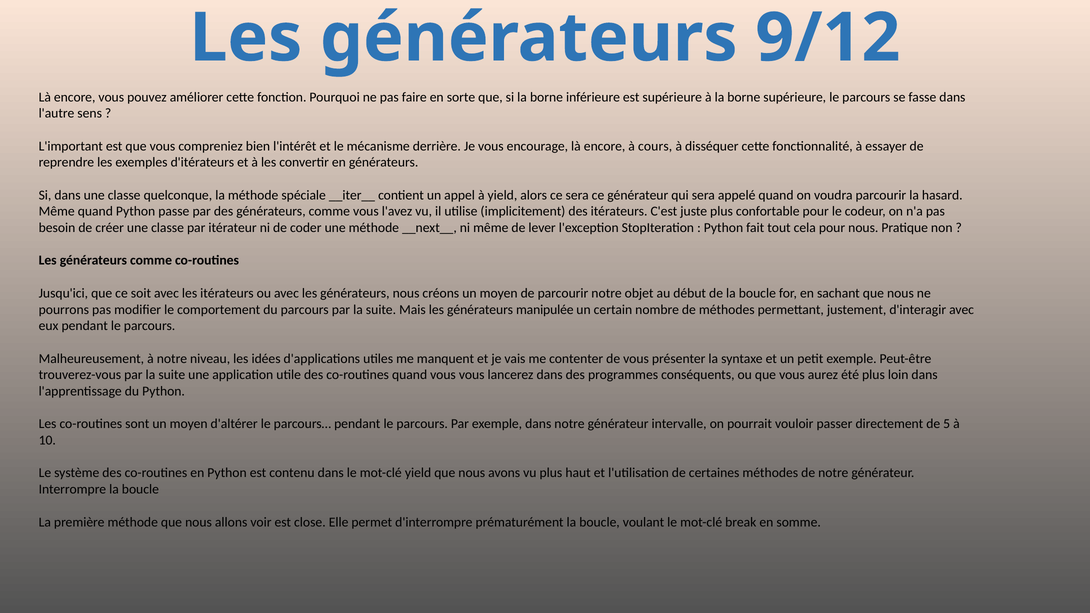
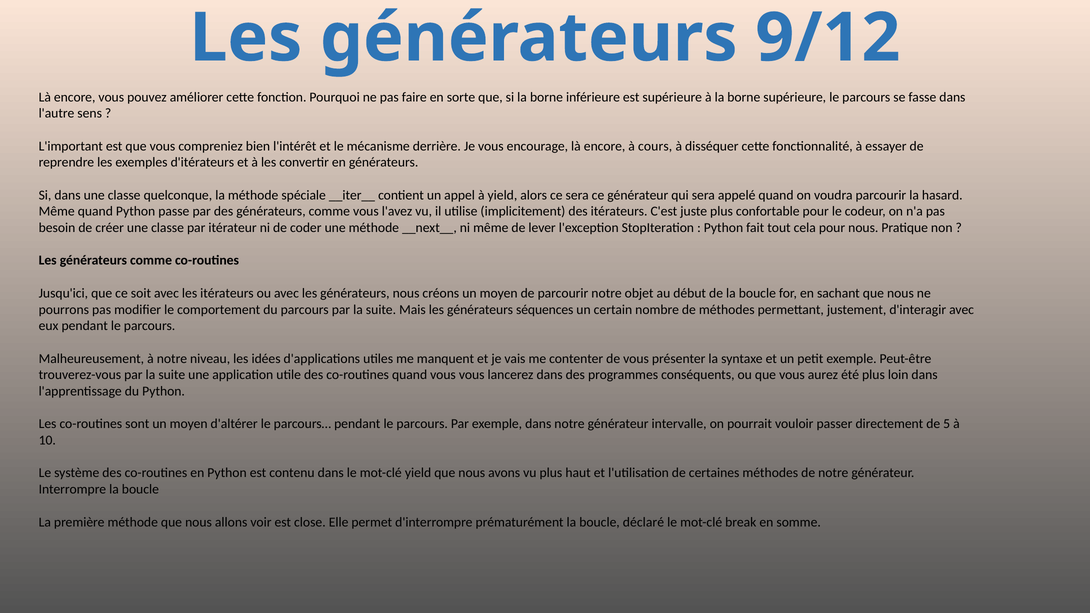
manipulée: manipulée -> séquences
voulant: voulant -> déclaré
